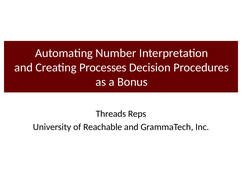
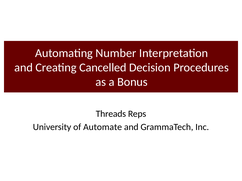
Processes: Processes -> Cancelled
Reachable: Reachable -> Automate
